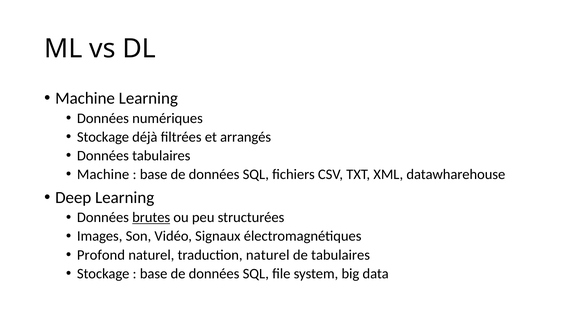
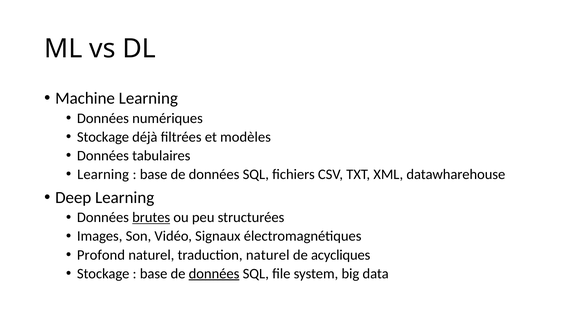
arrangés: arrangés -> modèles
Machine at (103, 174): Machine -> Learning
de tabulaires: tabulaires -> acycliques
données at (214, 273) underline: none -> present
